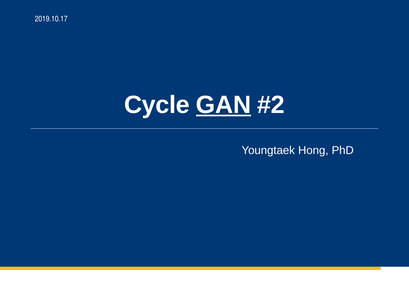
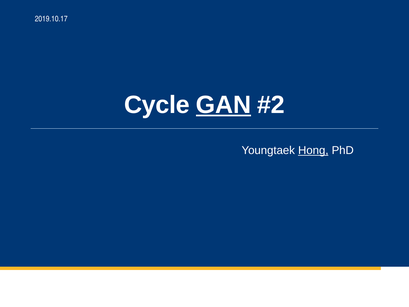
Hong underline: none -> present
